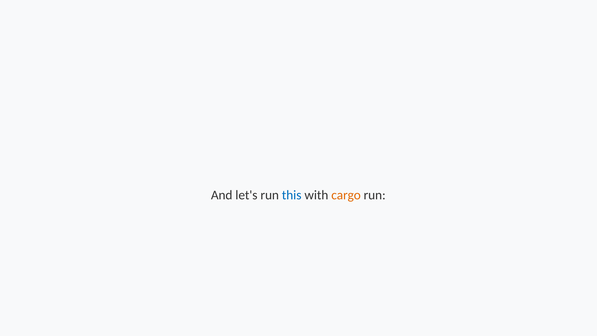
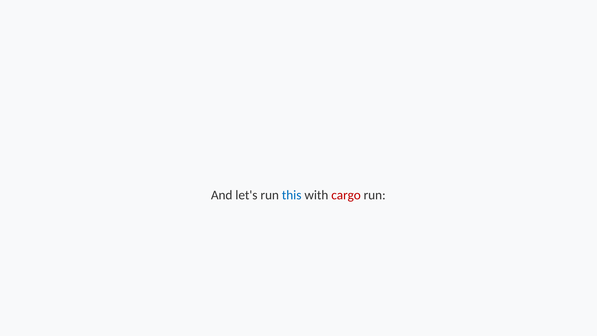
cargo colour: orange -> red
